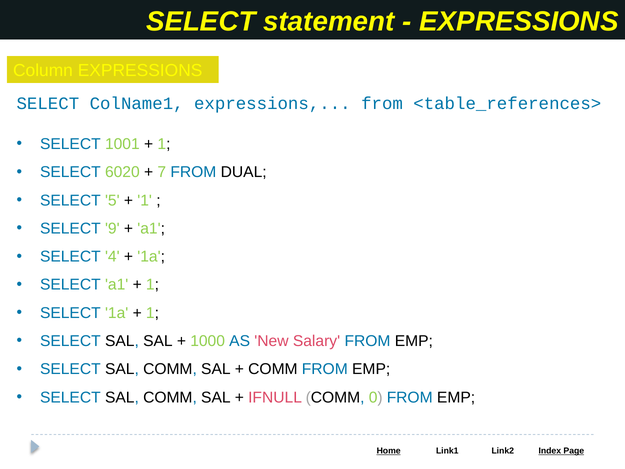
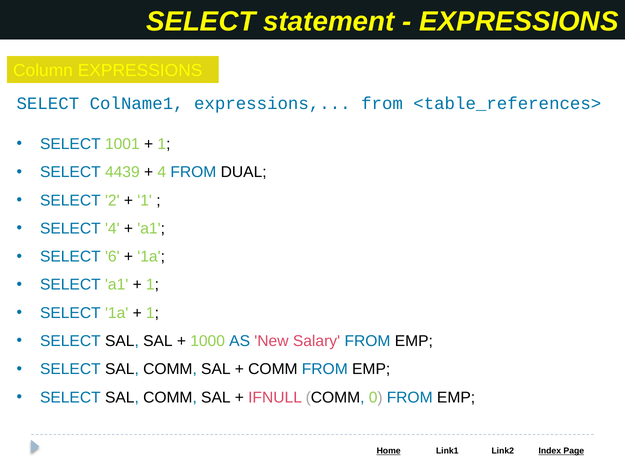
6020: 6020 -> 4439
7 at (162, 172): 7 -> 4
5: 5 -> 2
SELECT 9: 9 -> 4
4: 4 -> 6
